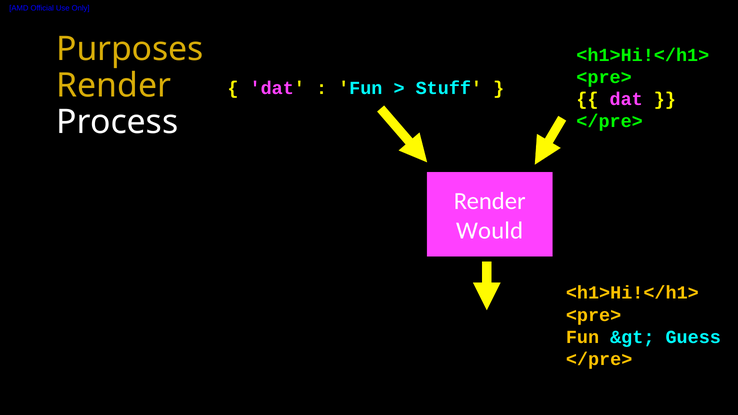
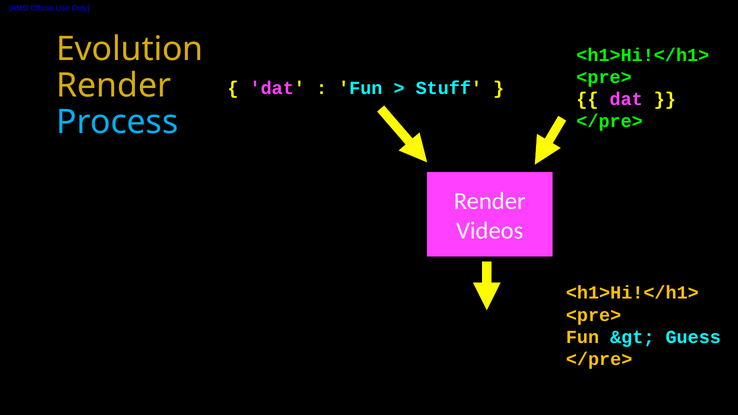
Purposes: Purposes -> Evolution
Process colour: white -> light blue
Would: Would -> Videos
